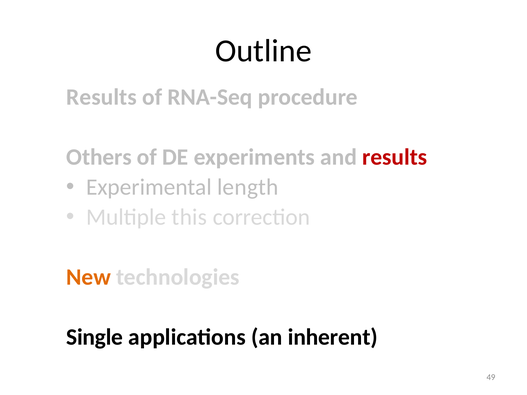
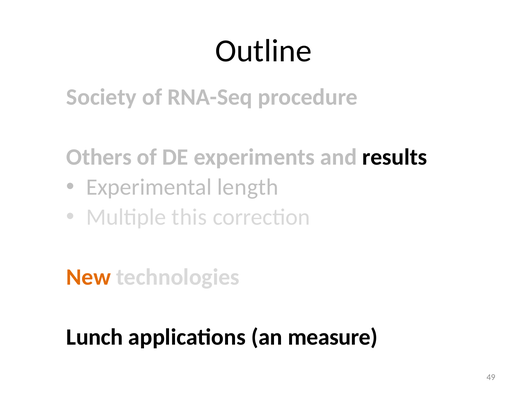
Results at (101, 97): Results -> Society
results at (395, 157) colour: red -> black
Single: Single -> Lunch
inherent: inherent -> measure
